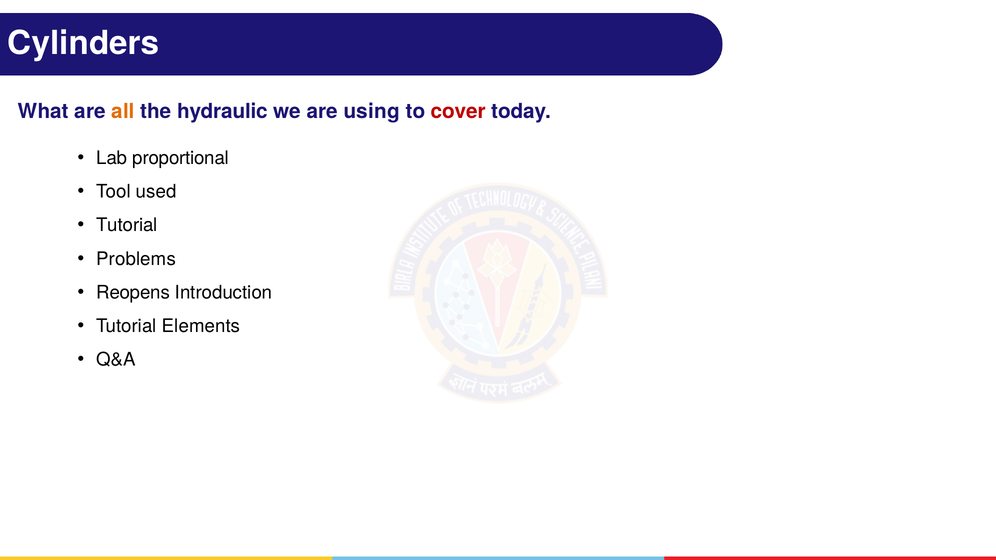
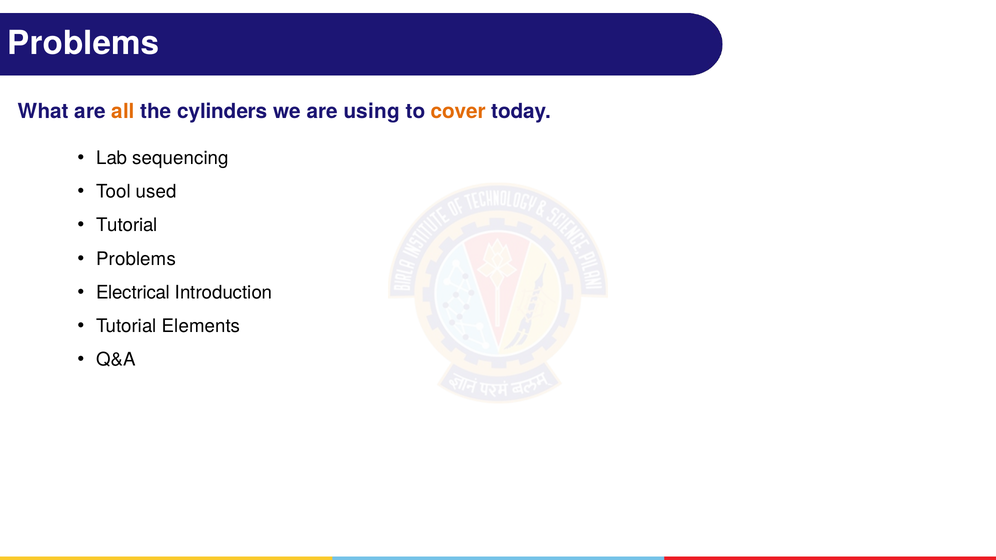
Cylinders at (83, 43): Cylinders -> Problems
hydraulic: hydraulic -> cylinders
cover colour: red -> orange
proportional: proportional -> sequencing
Reopens: Reopens -> Electrical
